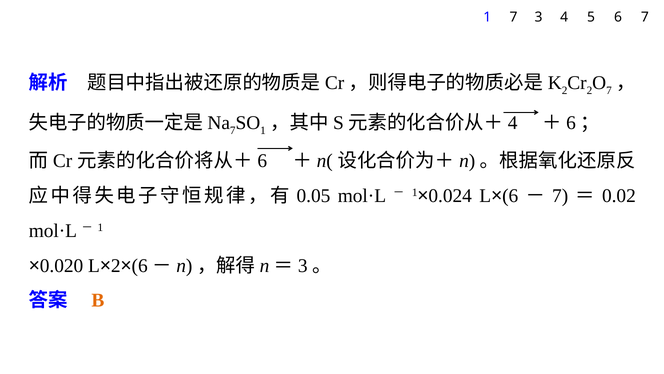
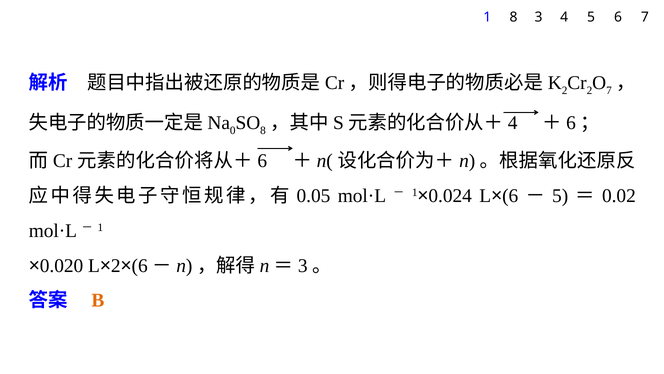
1 7: 7 -> 8
7 at (233, 130): 7 -> 0
1 at (263, 130): 1 -> 8
7 at (560, 196): 7 -> 5
